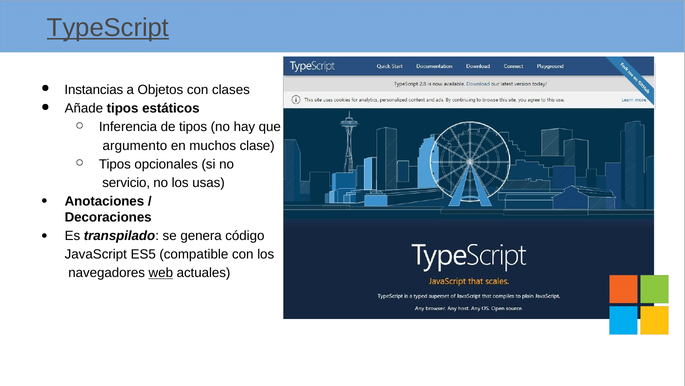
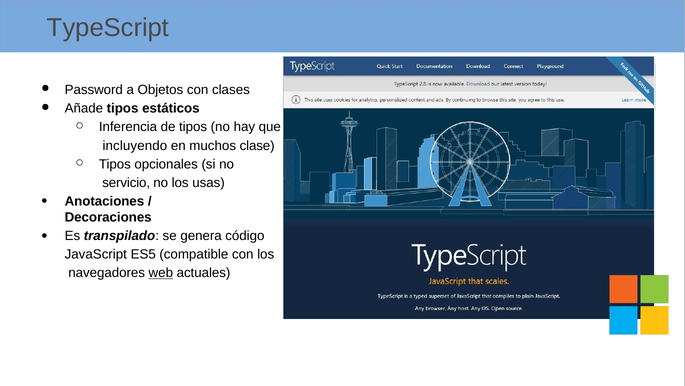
TypeScript underline: present -> none
Instancias: Instancias -> Password
argumento: argumento -> incluyendo
